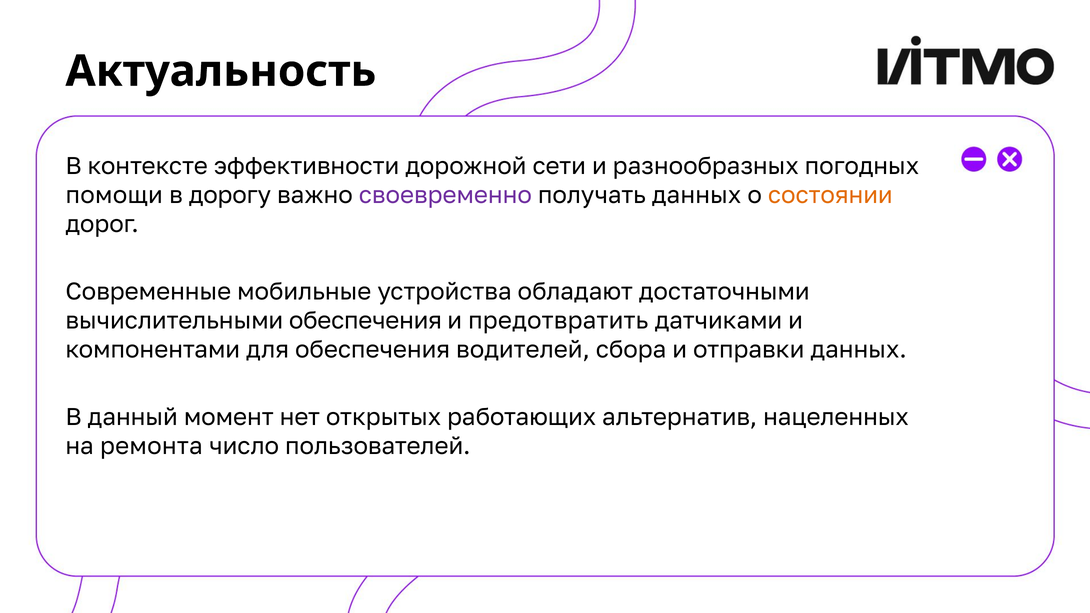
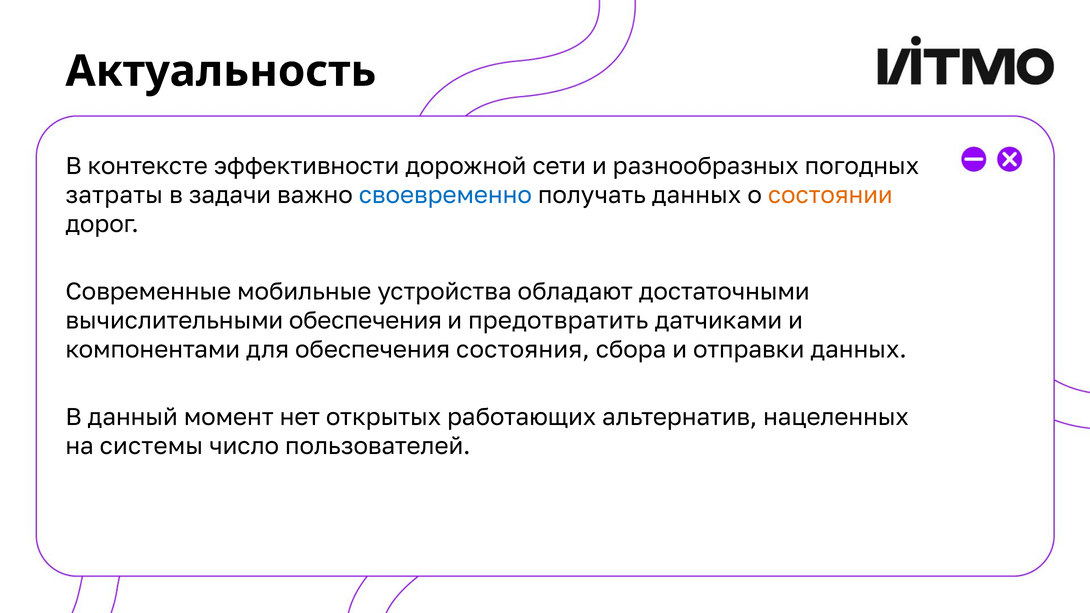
помощи: помощи -> затраты
дорогу: дорогу -> задачи
своевременно colour: purple -> blue
водителей: водителей -> состояния
ремонта: ремонта -> системы
